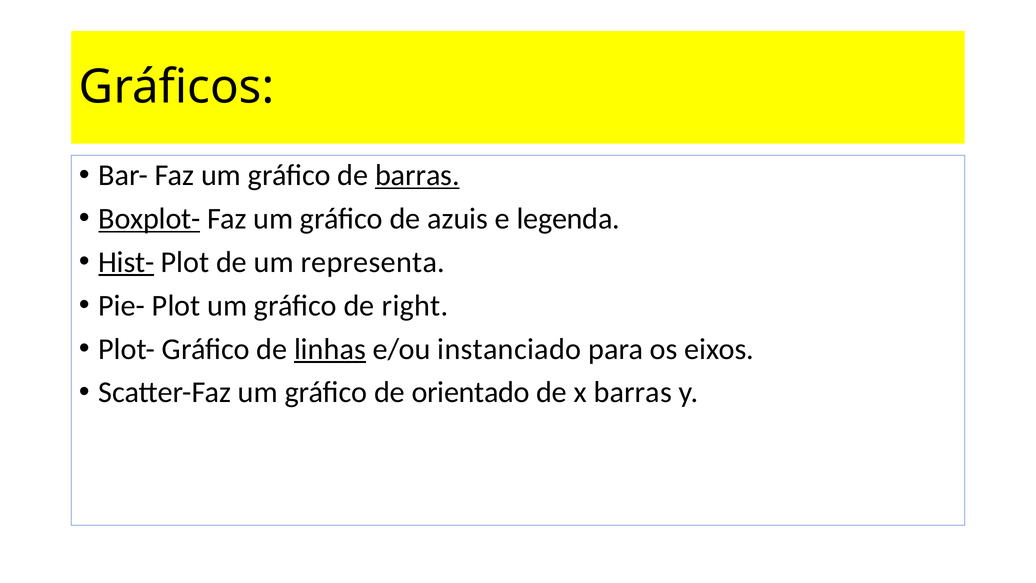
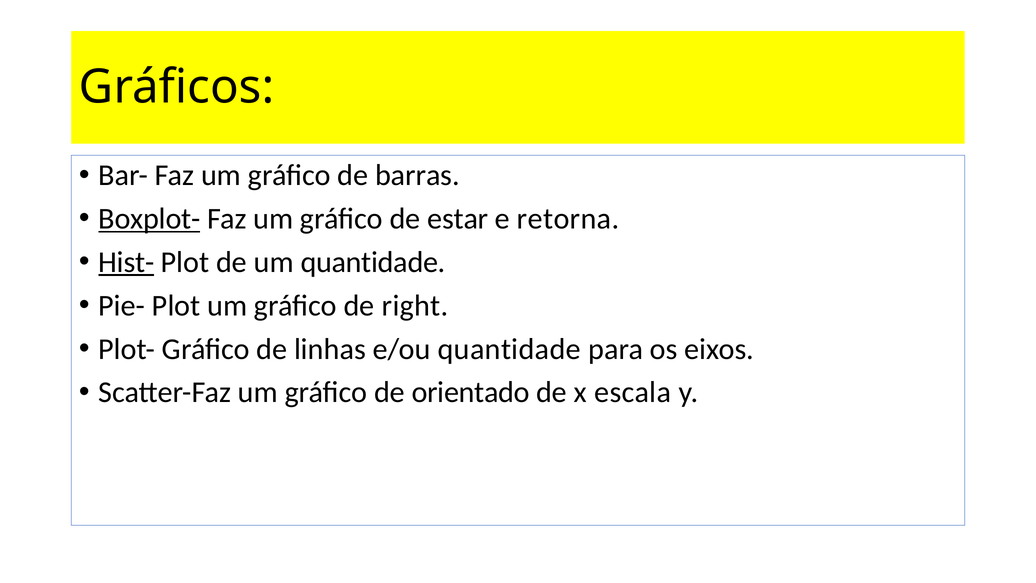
barras at (417, 175) underline: present -> none
azuis: azuis -> estar
legenda: legenda -> retorna
um representa: representa -> quantidade
linhas underline: present -> none
e/ou instanciado: instanciado -> quantidade
x barras: barras -> escala
